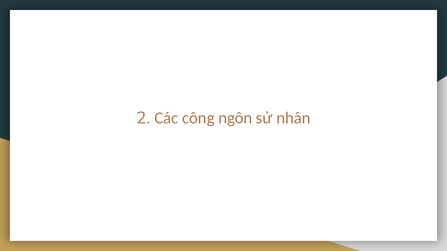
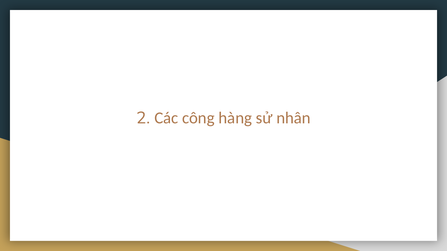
ngôn: ngôn -> hàng
